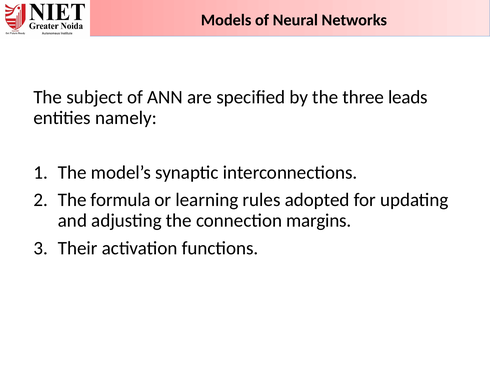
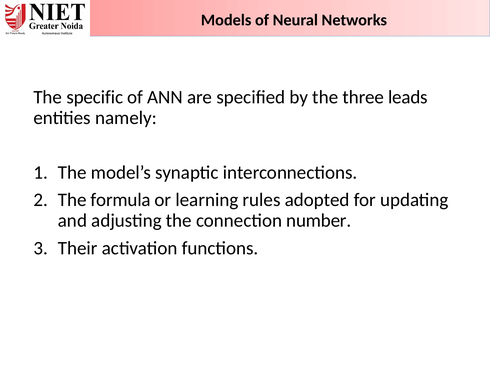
subject: subject -> specific
margins: margins -> number
